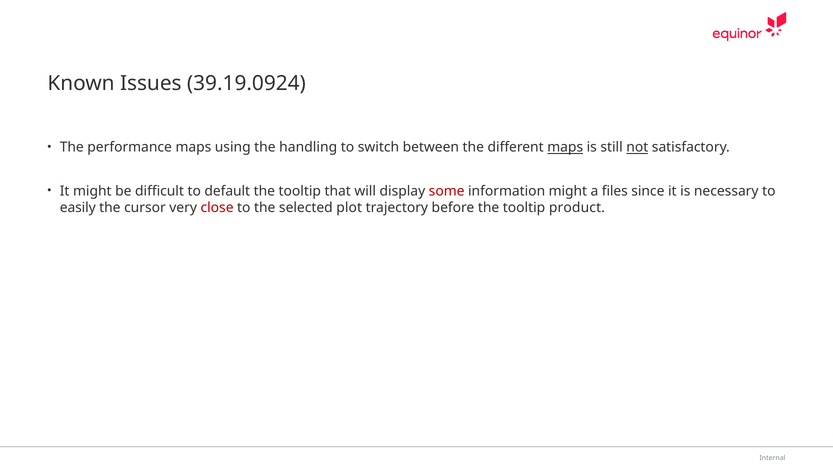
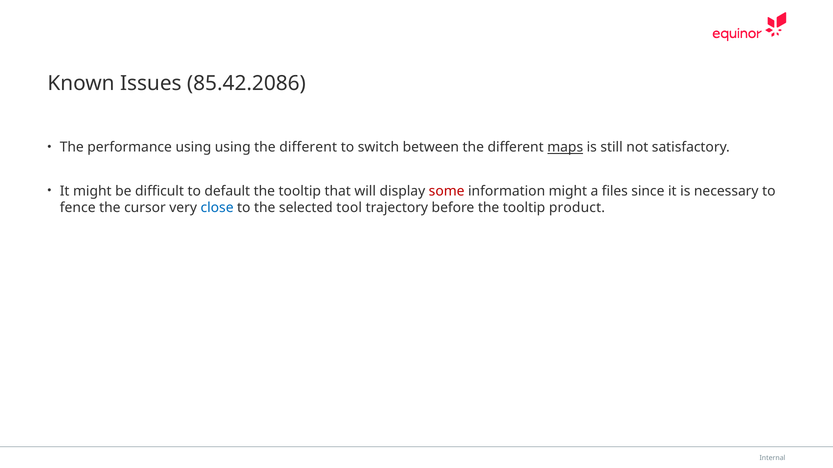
39.19.0924: 39.19.0924 -> 85.42.2086
performance maps: maps -> using
using the handling: handling -> different
not underline: present -> none
easily: easily -> fence
close colour: red -> blue
plot: plot -> tool
